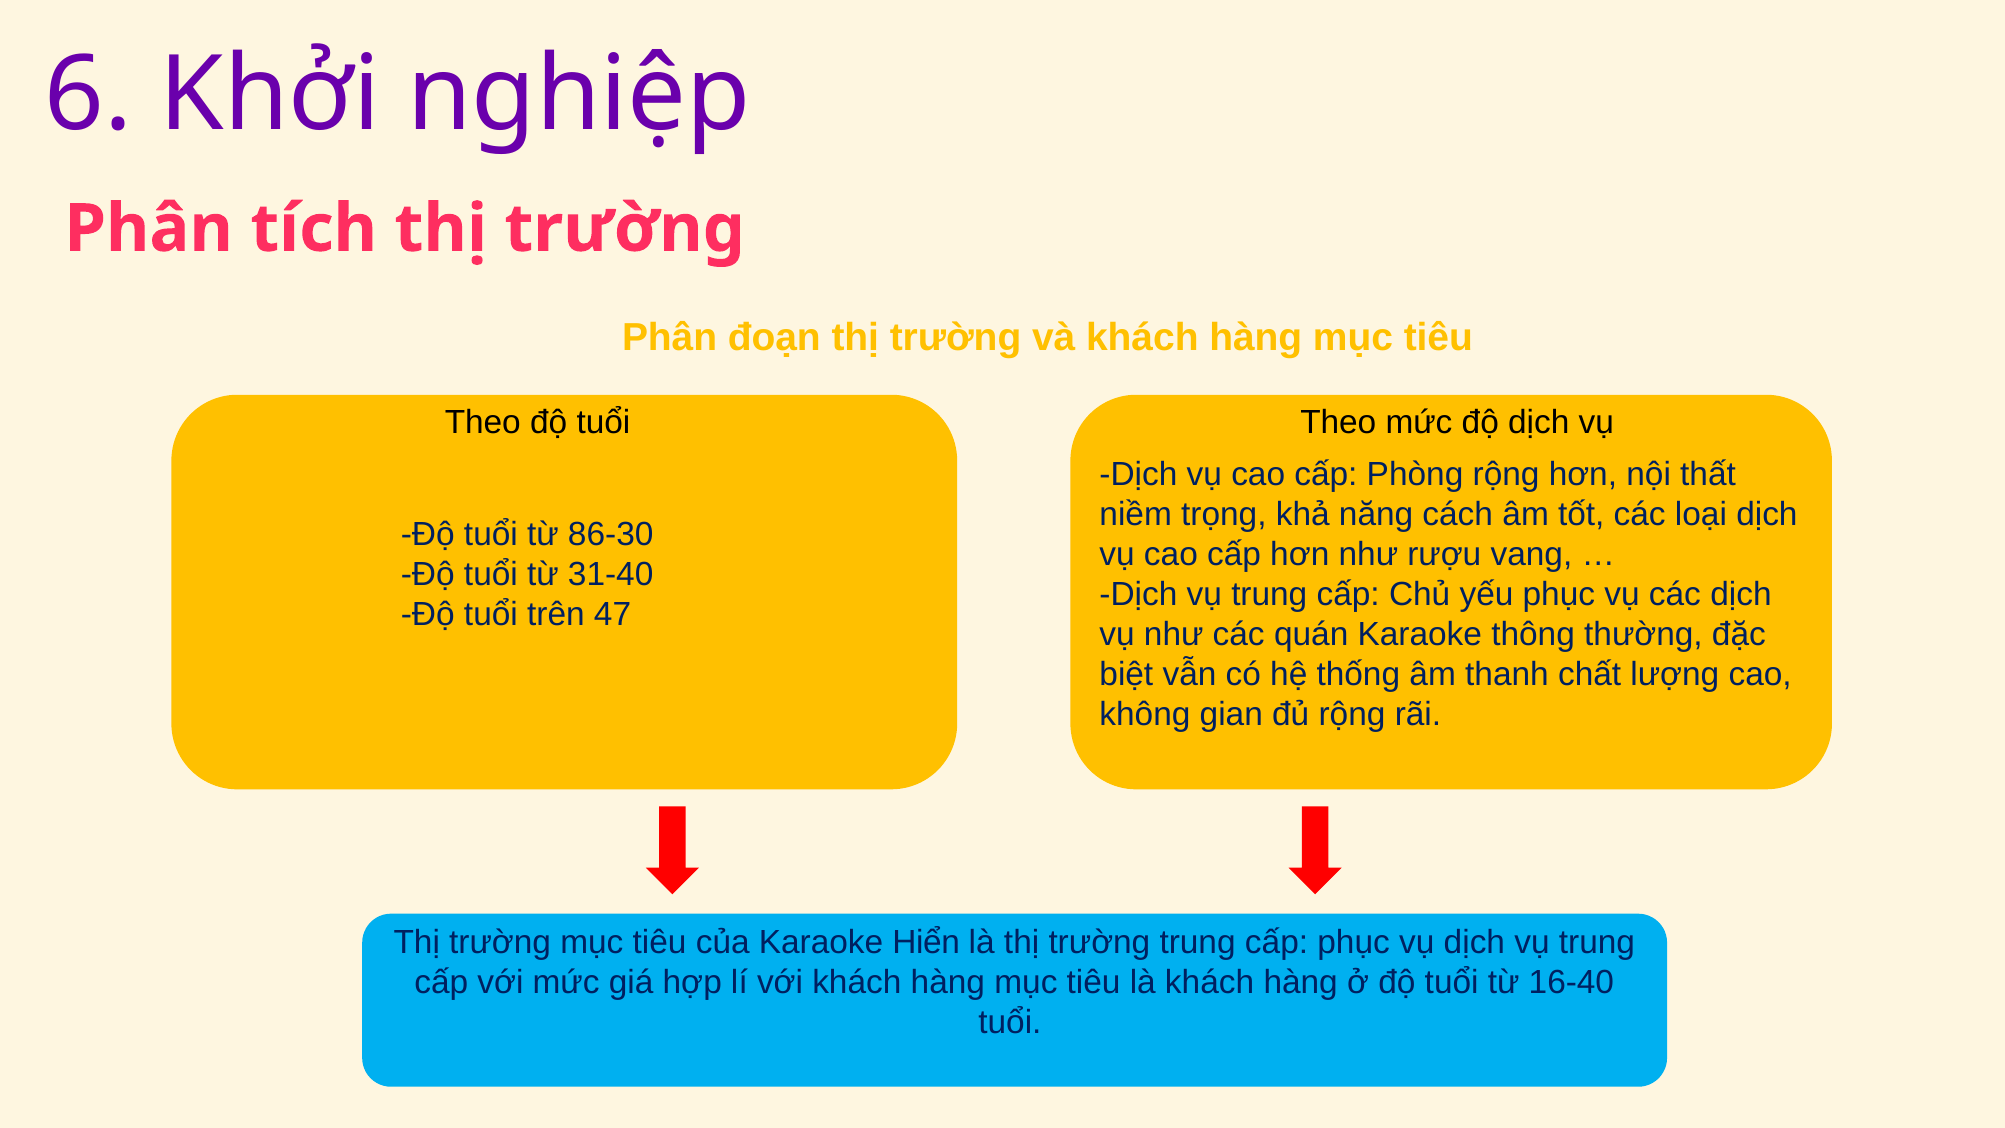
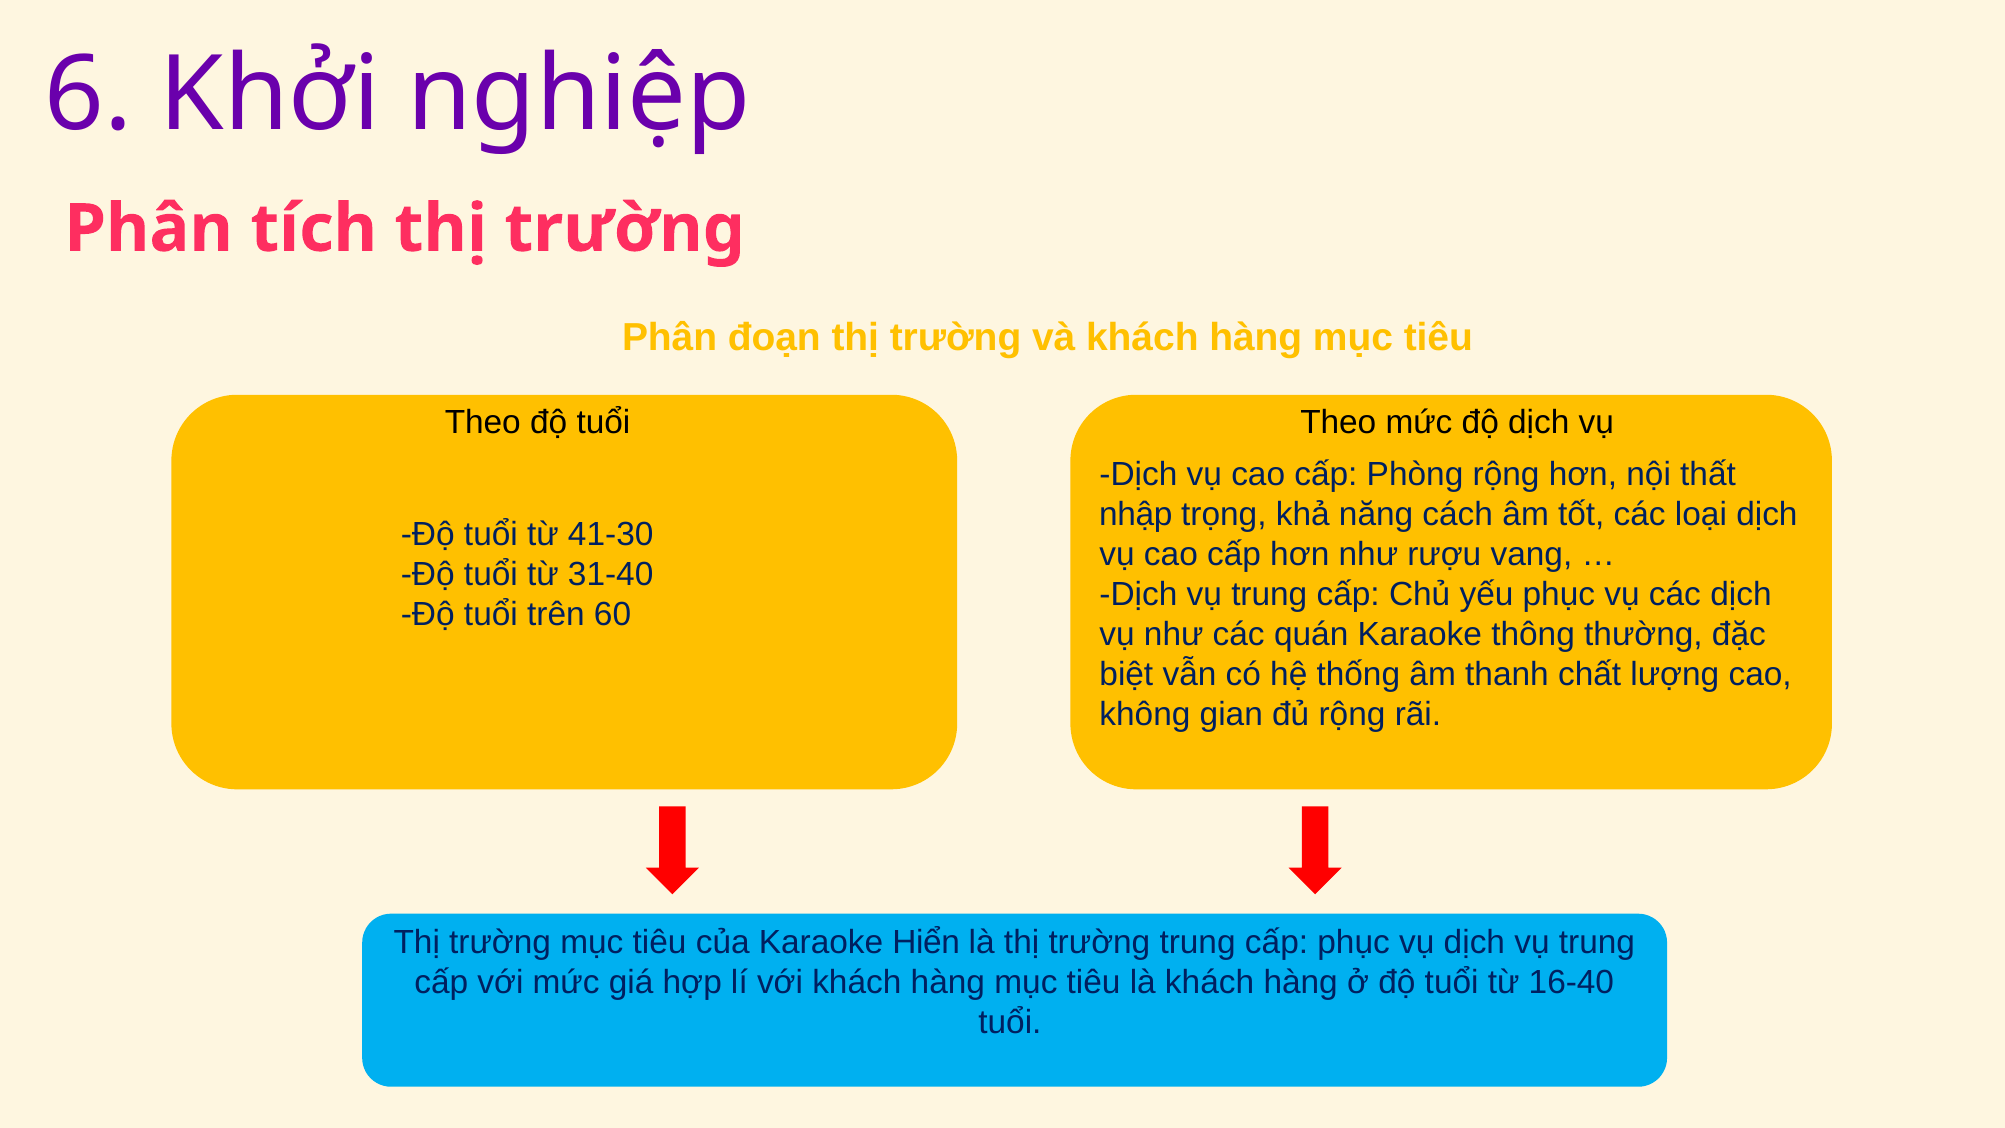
niềm: niềm -> nhập
86-30: 86-30 -> 41-30
47: 47 -> 60
